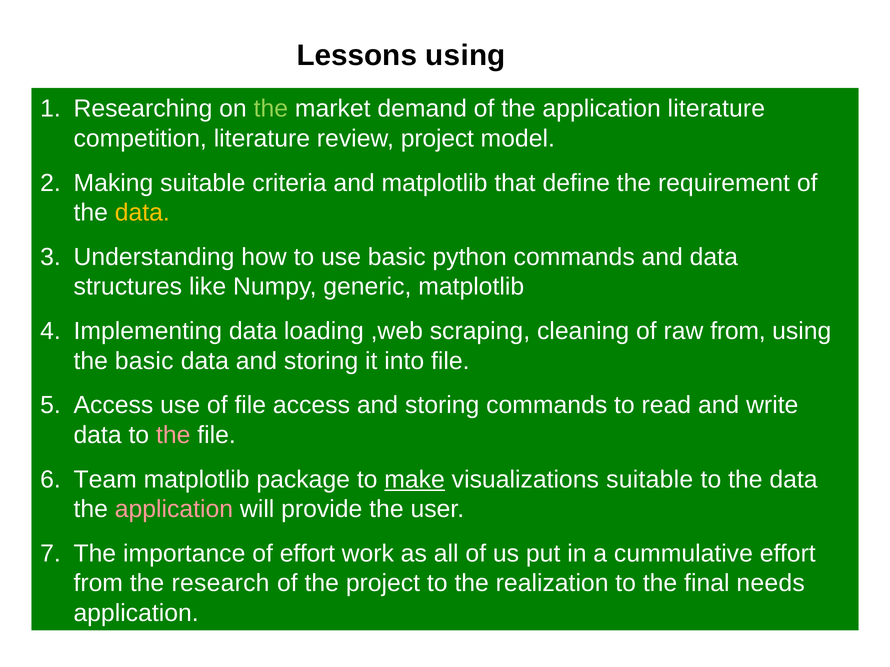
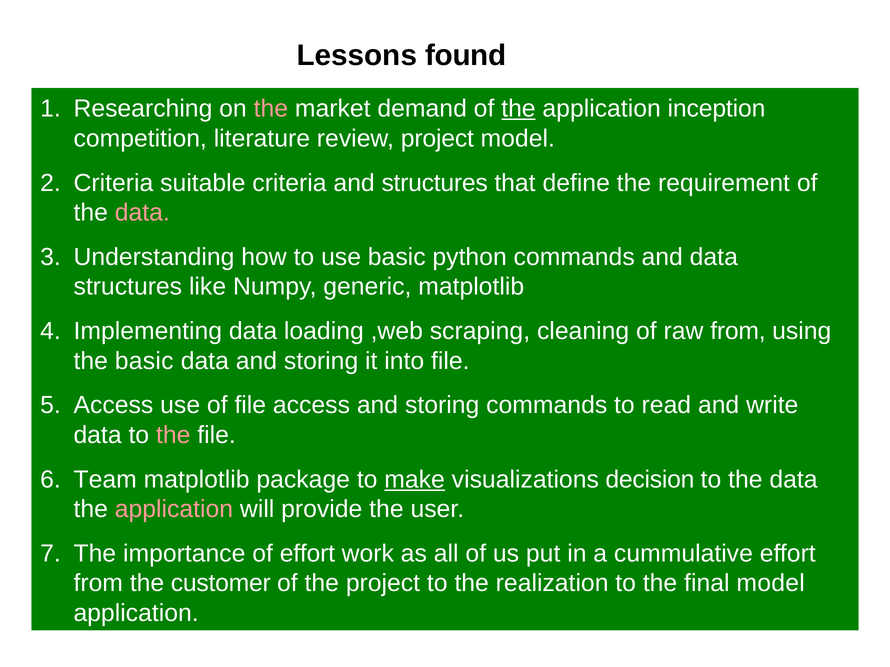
Lessons using: using -> found
the at (271, 109) colour: light green -> pink
the at (518, 109) underline: none -> present
application literature: literature -> inception
Making at (113, 183): Making -> Criteria
and matplotlib: matplotlib -> structures
data at (142, 213) colour: yellow -> pink
visualizations suitable: suitable -> decision
research: research -> customer
final needs: needs -> model
